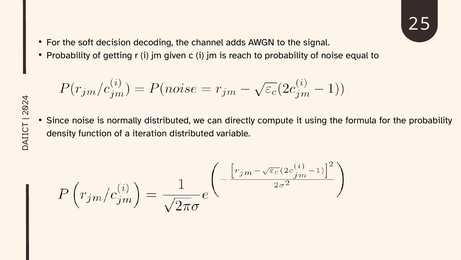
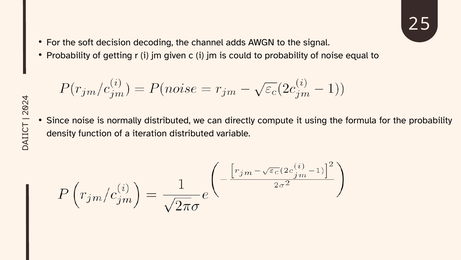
reach: reach -> could
